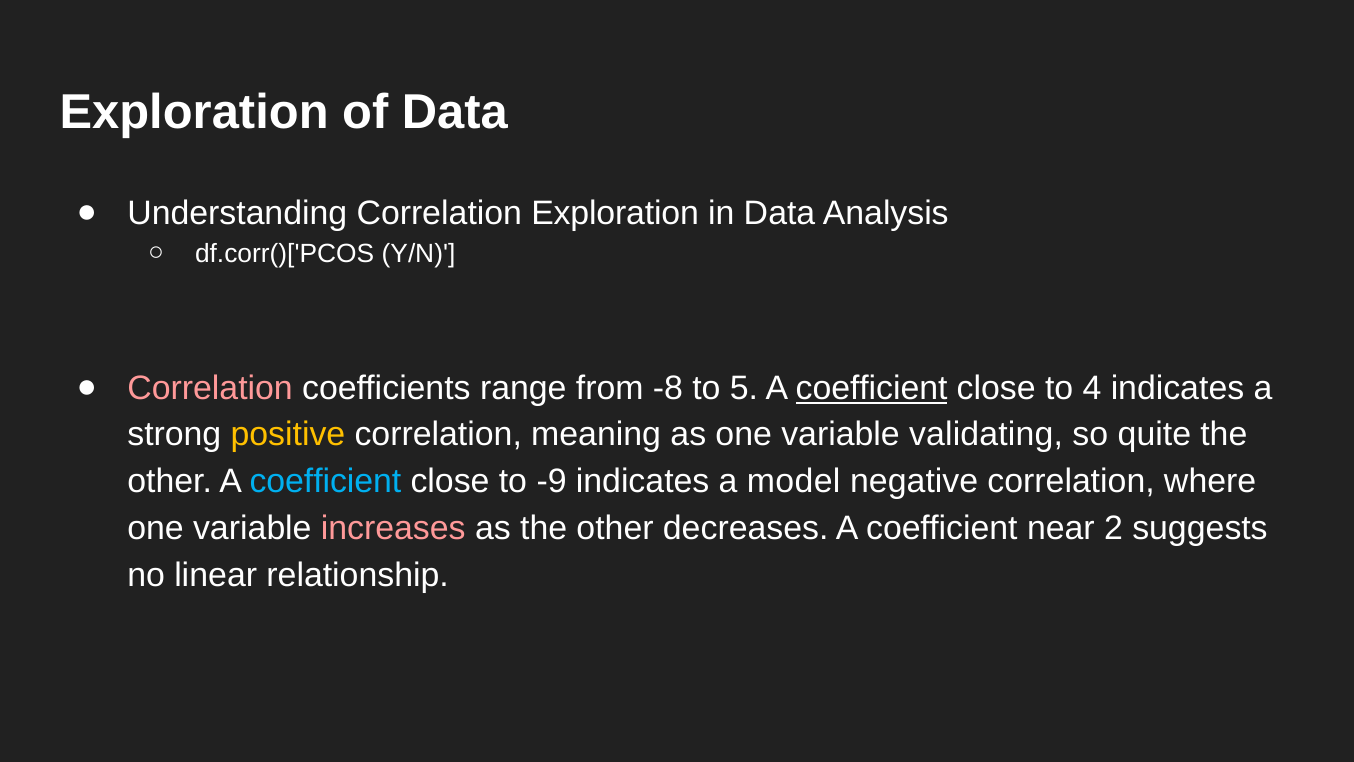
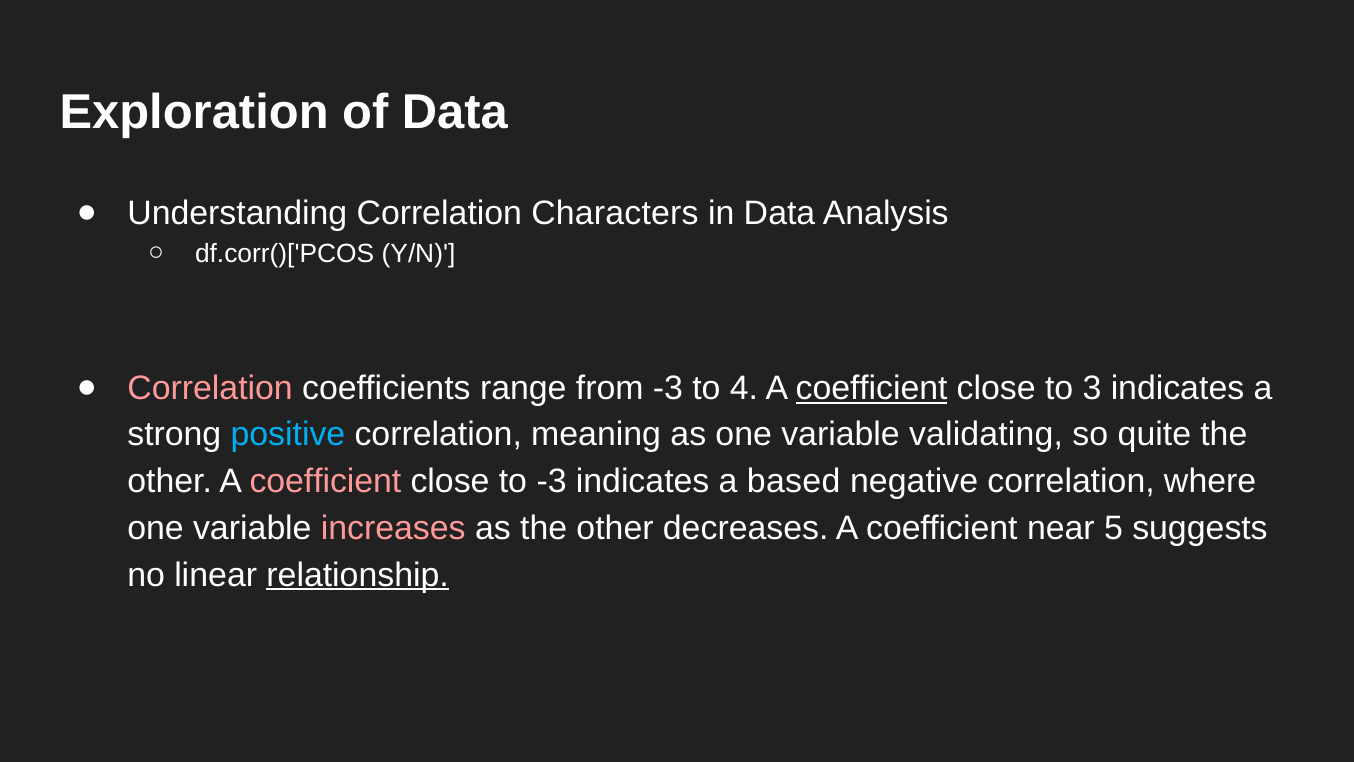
Correlation Exploration: Exploration -> Characters
from -8: -8 -> -3
5: 5 -> 4
4: 4 -> 3
positive colour: yellow -> light blue
coefficient at (325, 481) colour: light blue -> pink
to -9: -9 -> -3
model: model -> based
2: 2 -> 5
relationship underline: none -> present
